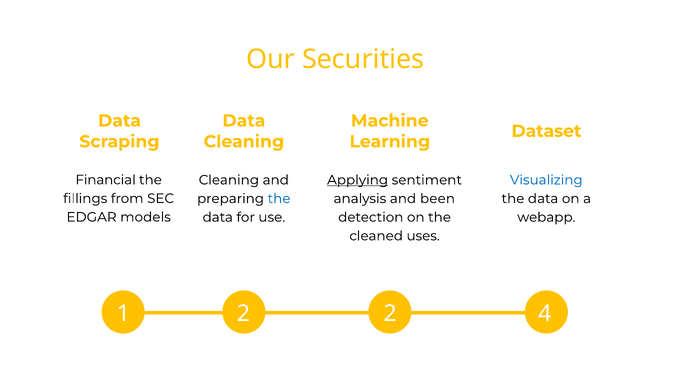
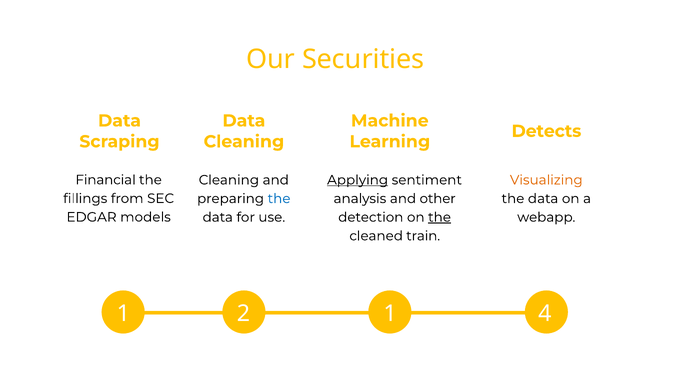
Dataset: Dataset -> Detects
Visualizing colour: blue -> orange
been: been -> other
the at (440, 217) underline: none -> present
uses: uses -> train
1 2: 2 -> 1
